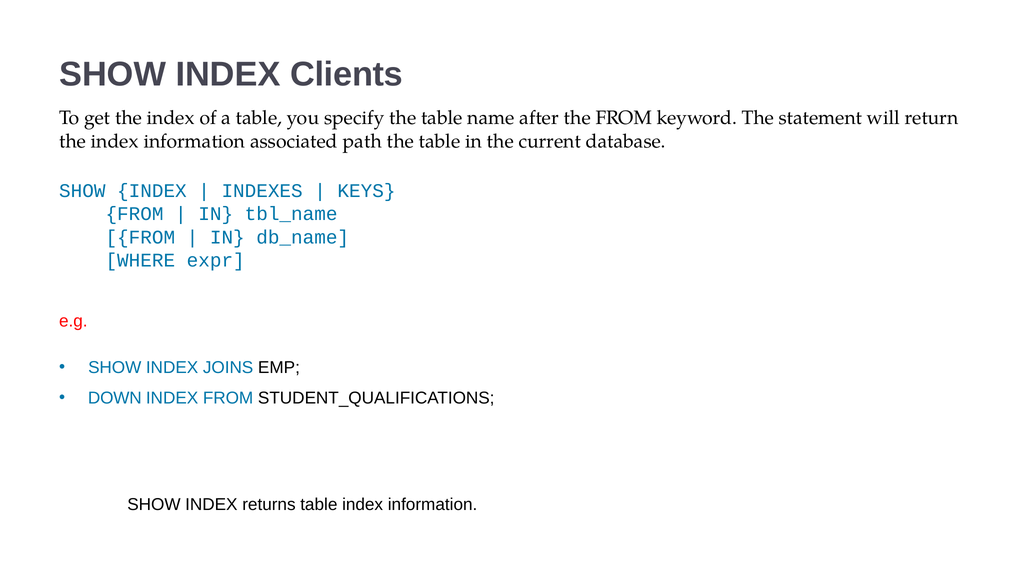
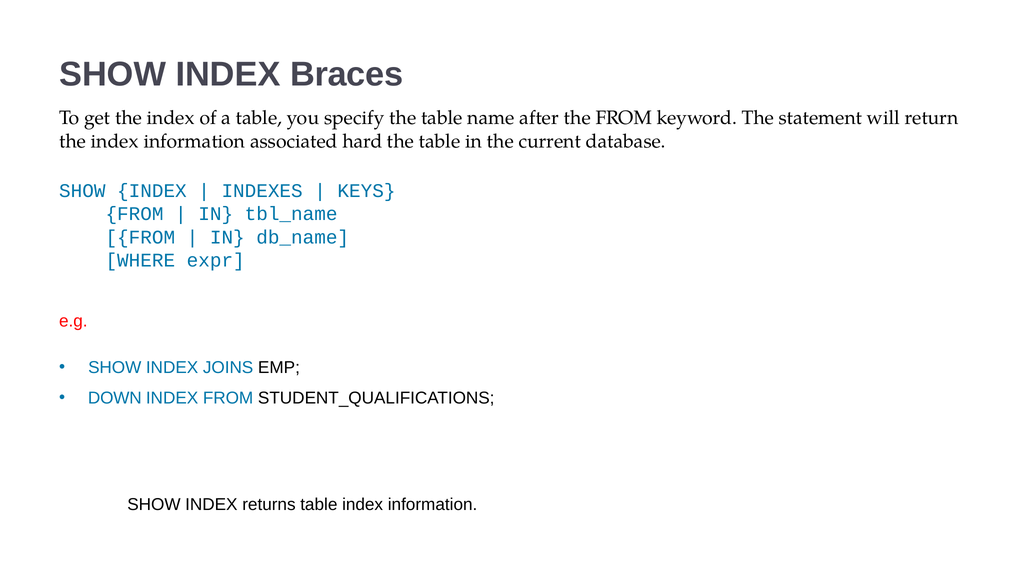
Clients: Clients -> Braces
path: path -> hard
